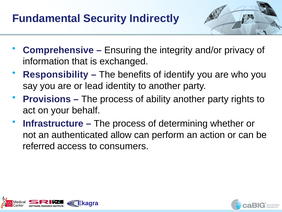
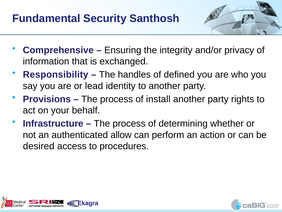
Indirectly: Indirectly -> Santhosh
benefits: benefits -> handles
identify: identify -> defined
ability: ability -> install
referred: referred -> desired
consumers: consumers -> procedures
